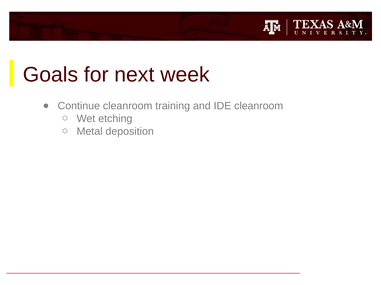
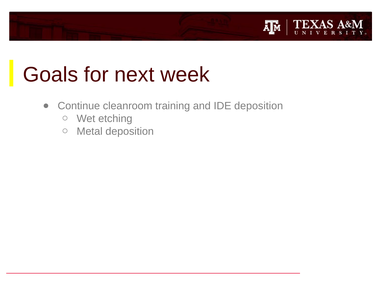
IDE cleanroom: cleanroom -> deposition
